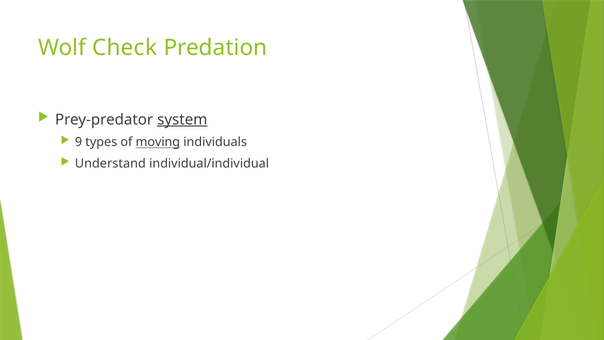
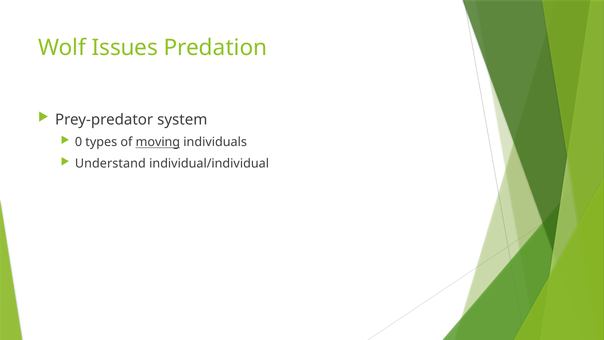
Check: Check -> Issues
system underline: present -> none
9: 9 -> 0
